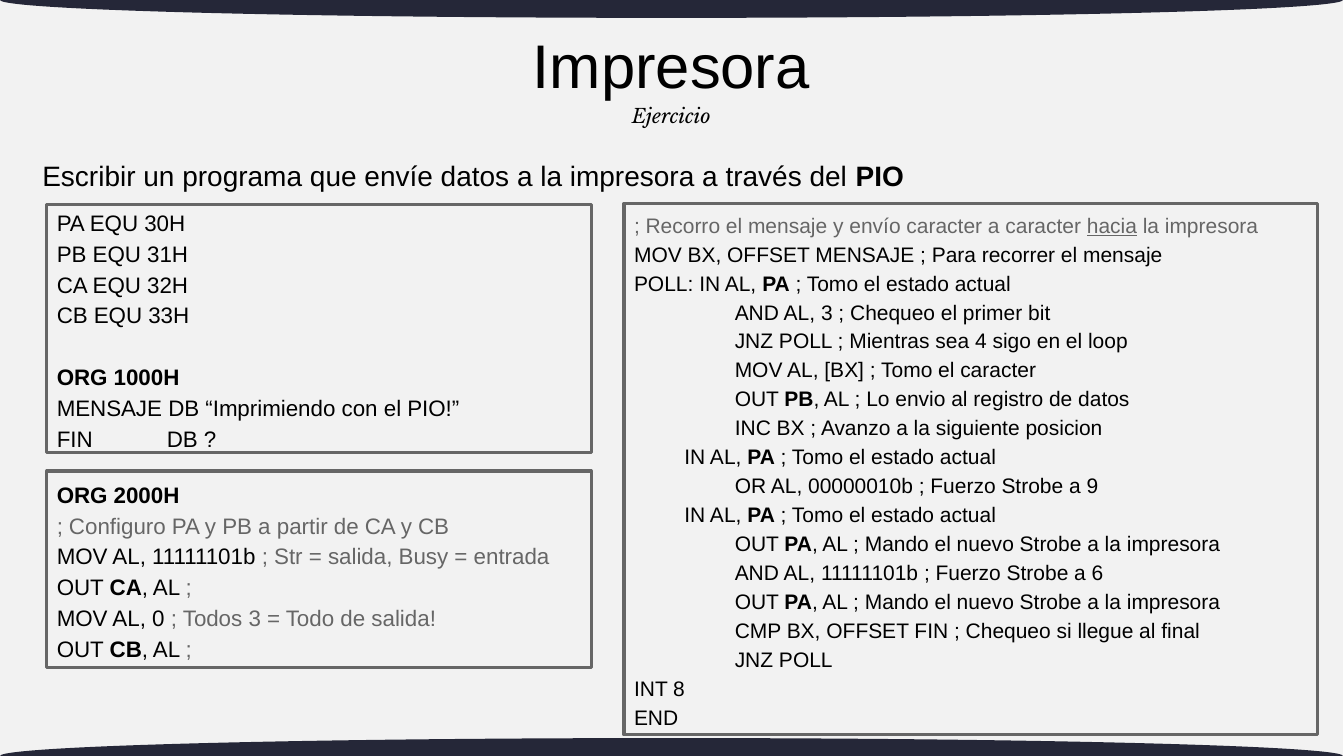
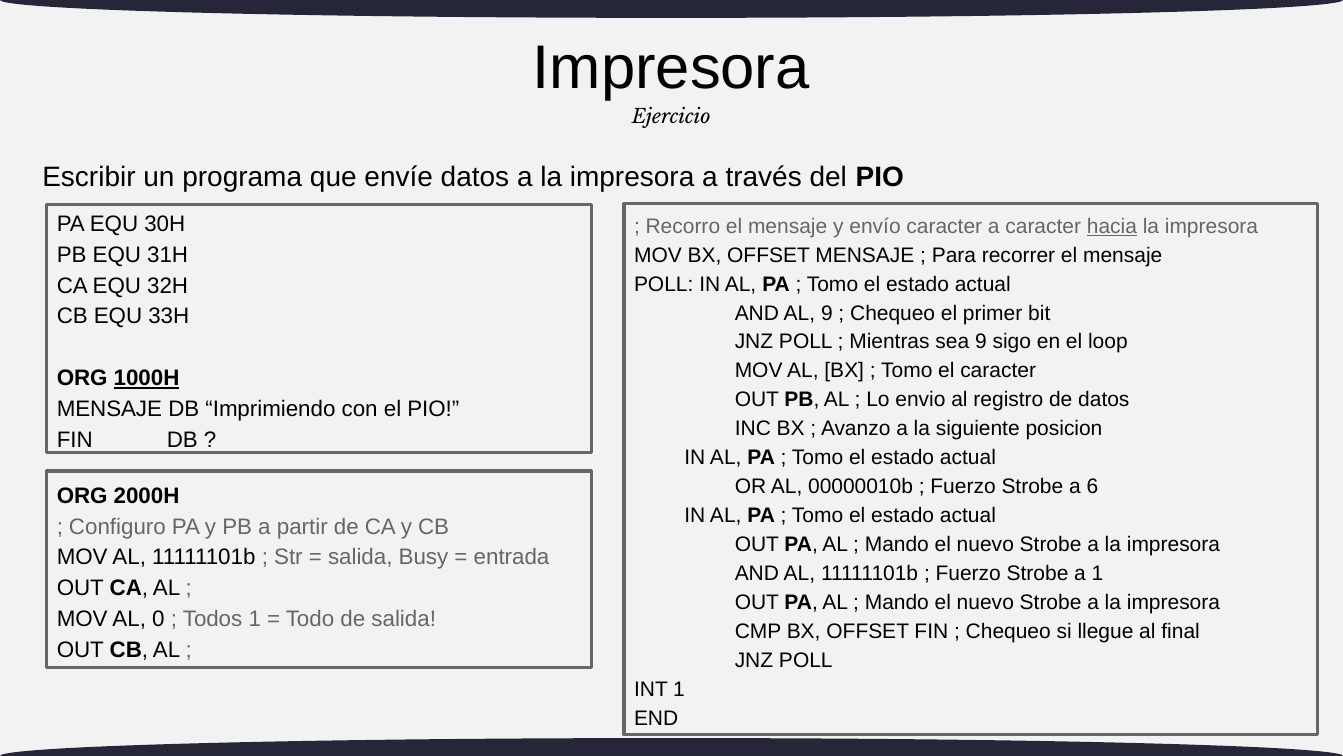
AL 3: 3 -> 9
sea 4: 4 -> 9
1000H underline: none -> present
9: 9 -> 6
a 6: 6 -> 1
Todos 3: 3 -> 1
INT 8: 8 -> 1
